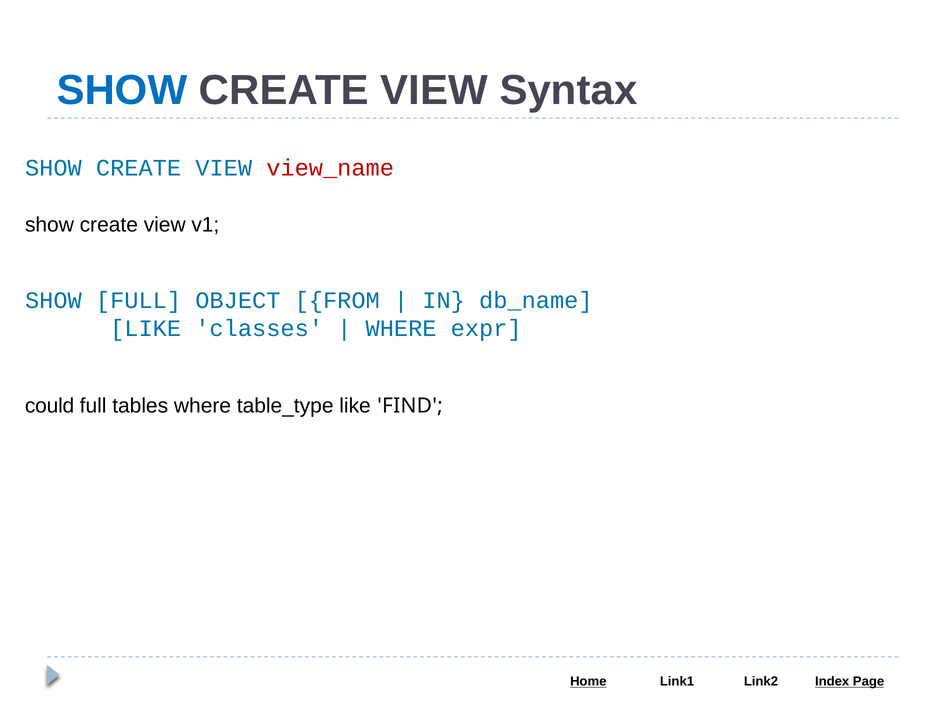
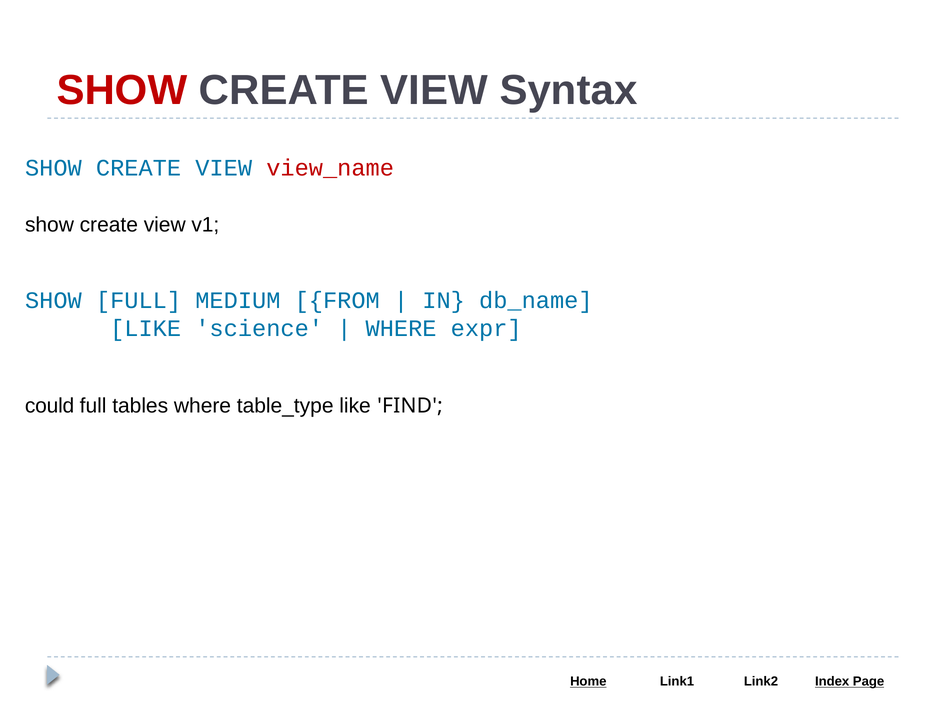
SHOW at (122, 91) colour: blue -> red
OBJECT: OBJECT -> MEDIUM
classes: classes -> science
